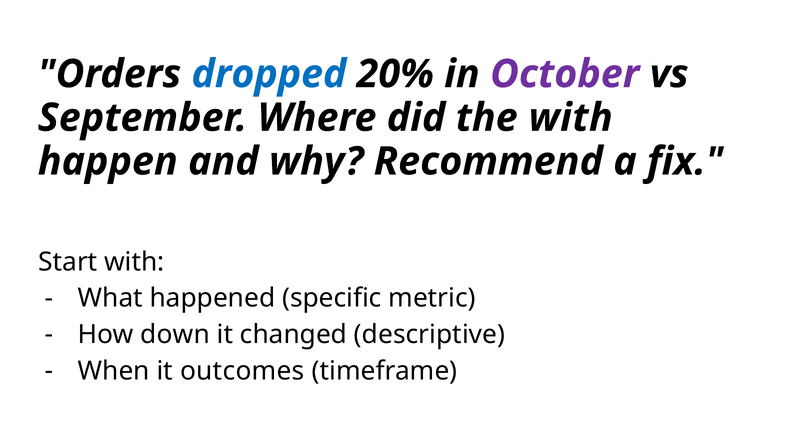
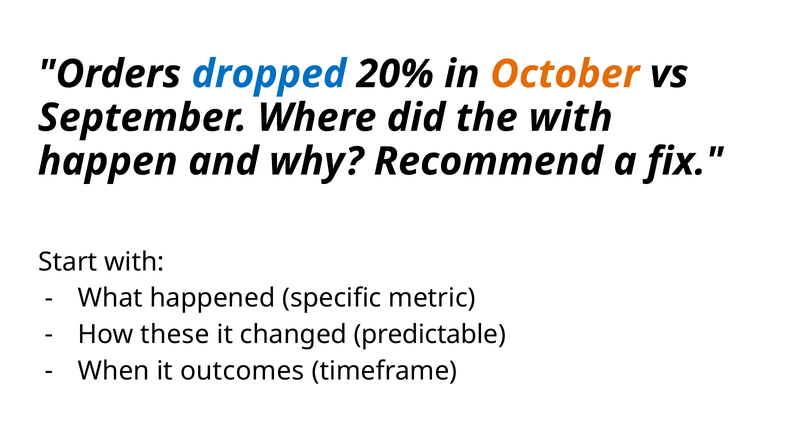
October colour: purple -> orange
down: down -> these
descriptive: descriptive -> predictable
